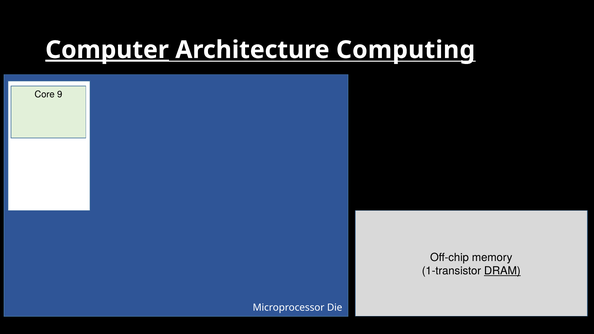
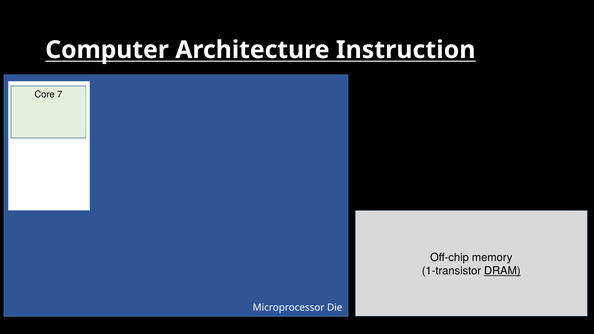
Computer underline: present -> none
Computing: Computing -> Instruction
9: 9 -> 7
